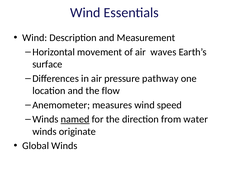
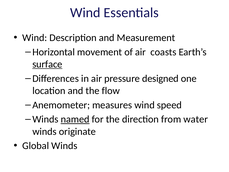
waves: waves -> coasts
surface underline: none -> present
pathway: pathway -> designed
